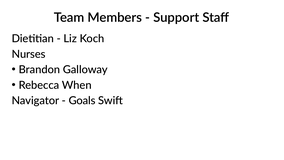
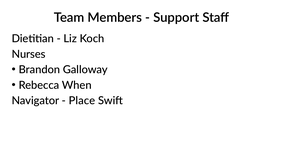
Goals: Goals -> Place
